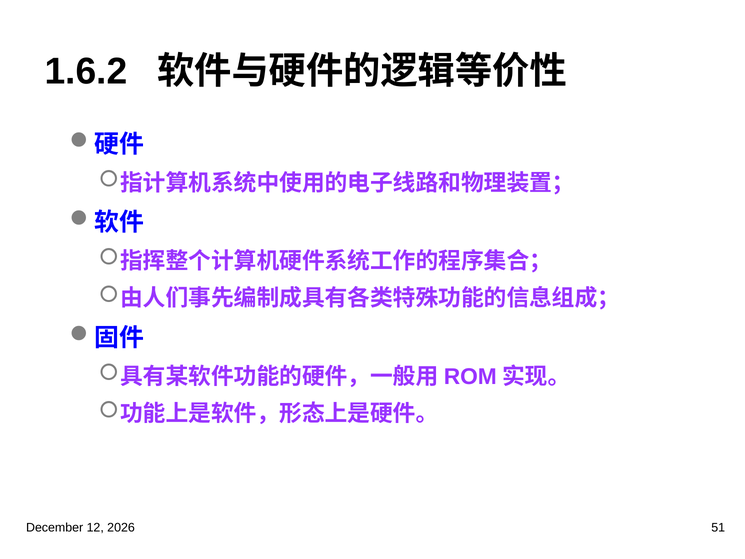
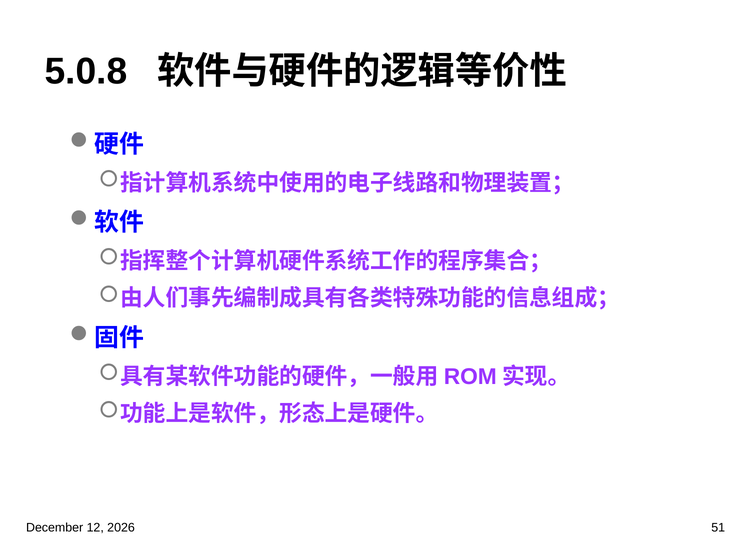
1.6.2: 1.6.2 -> 5.0.8
